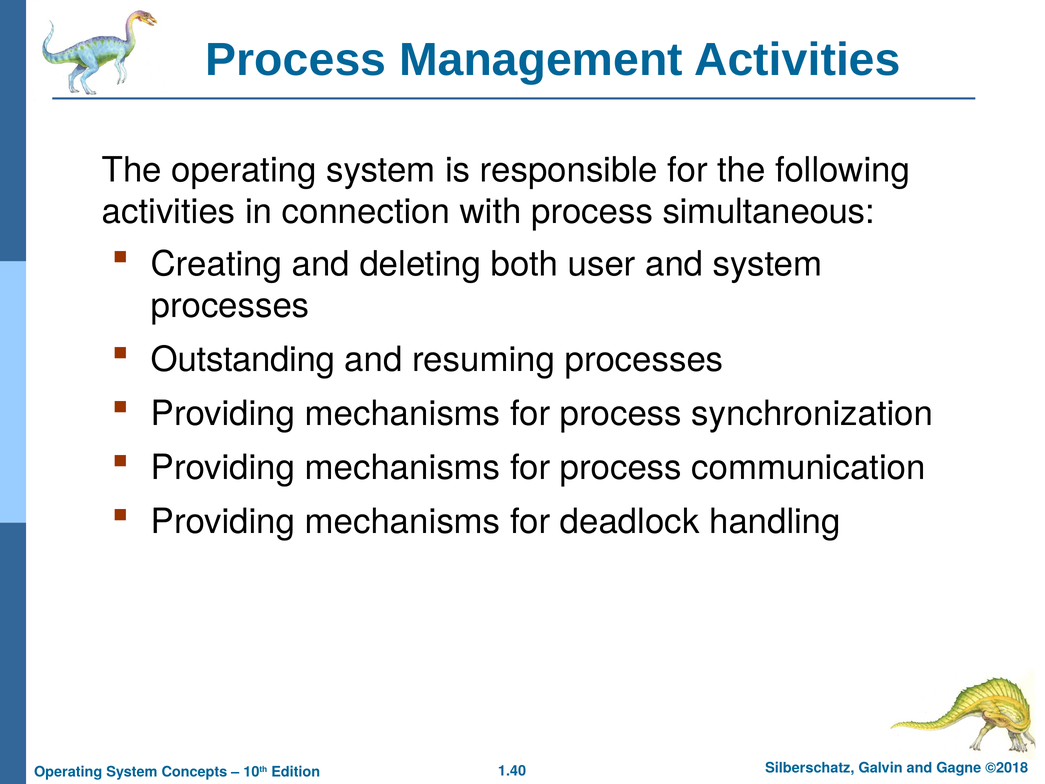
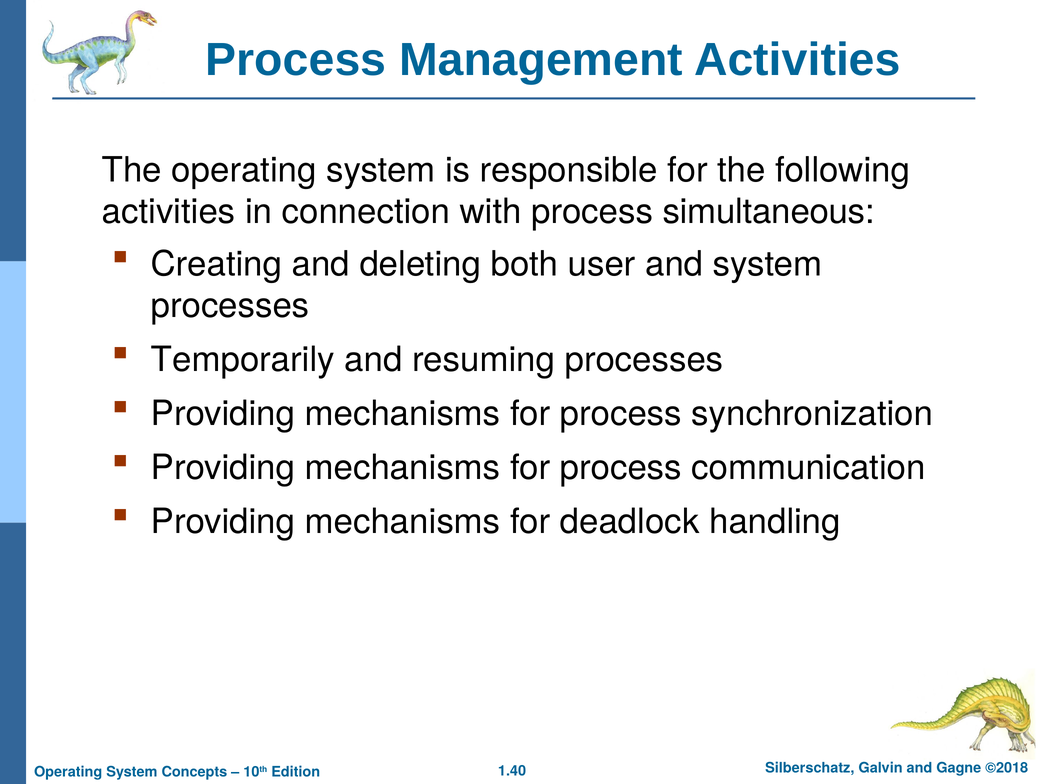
Outstanding: Outstanding -> Temporarily
